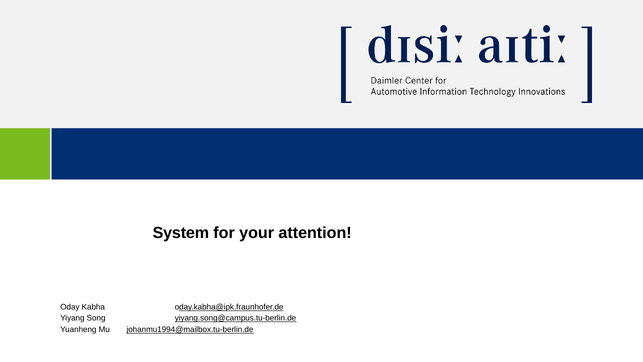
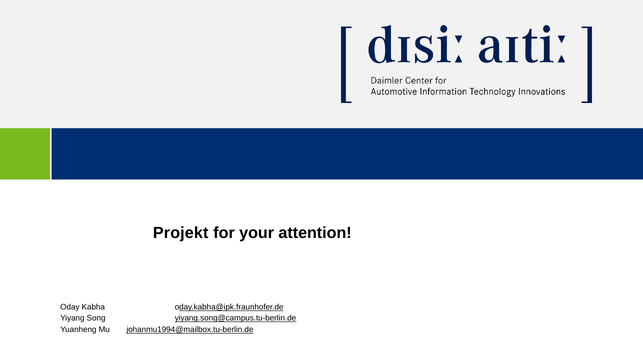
System: System -> Projekt
